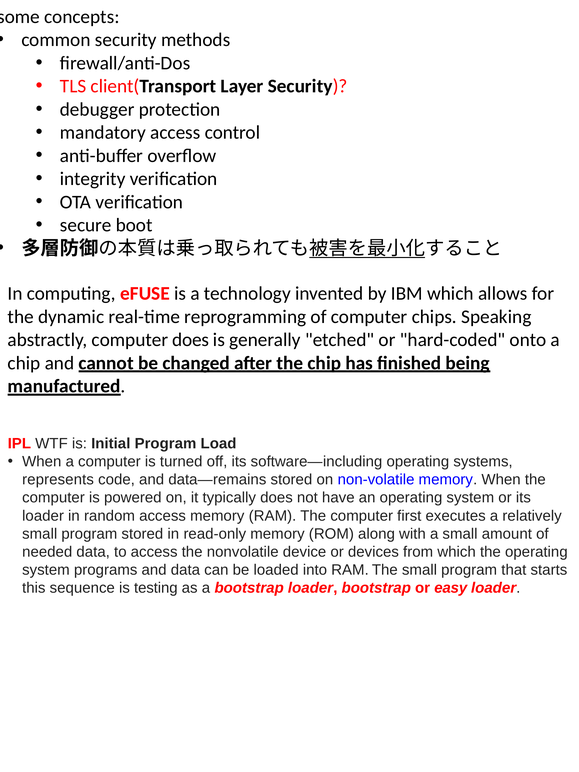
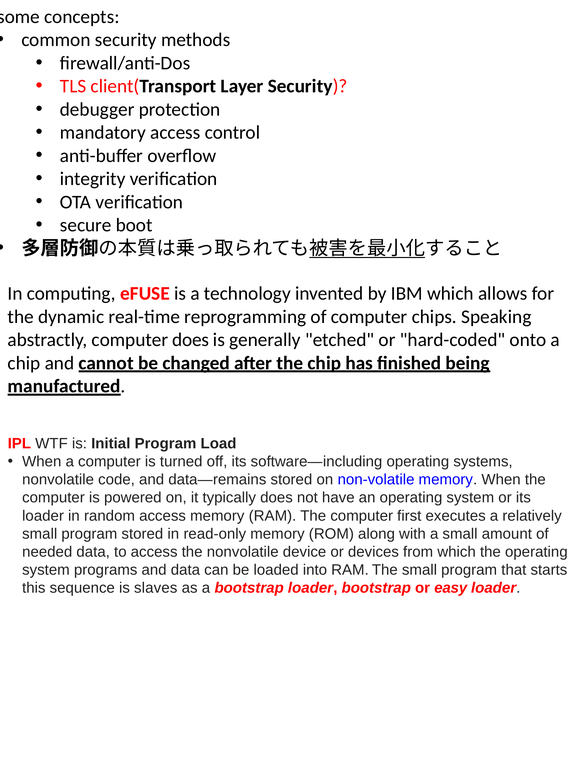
represents at (58, 480): represents -> nonvolatile
testing: testing -> slaves
